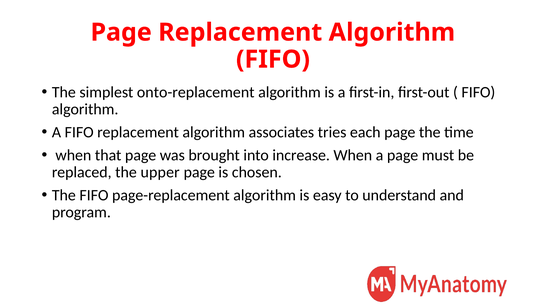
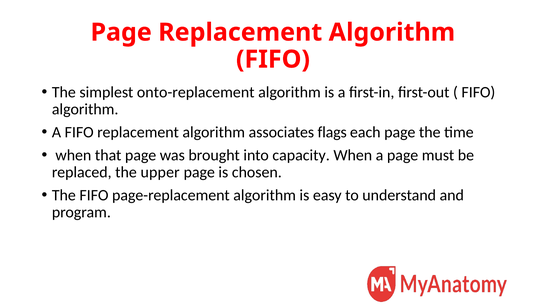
tries: tries -> flags
increase: increase -> capacity
